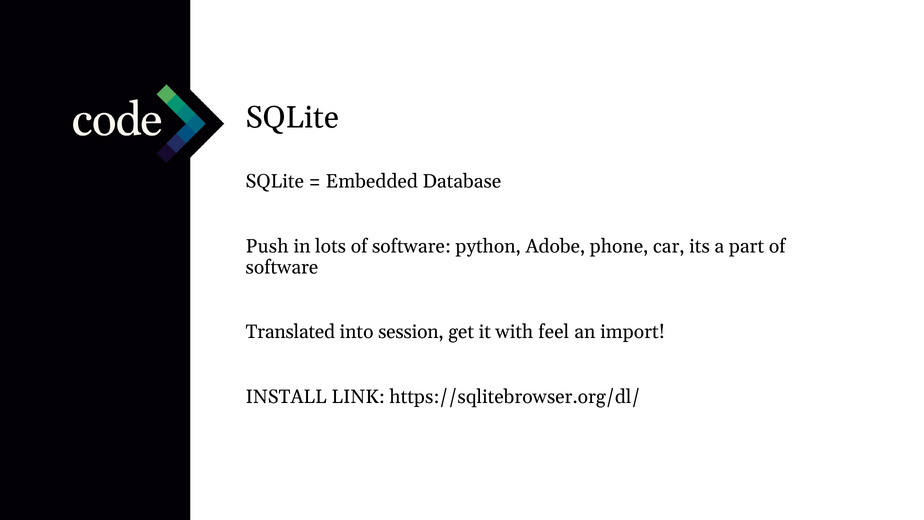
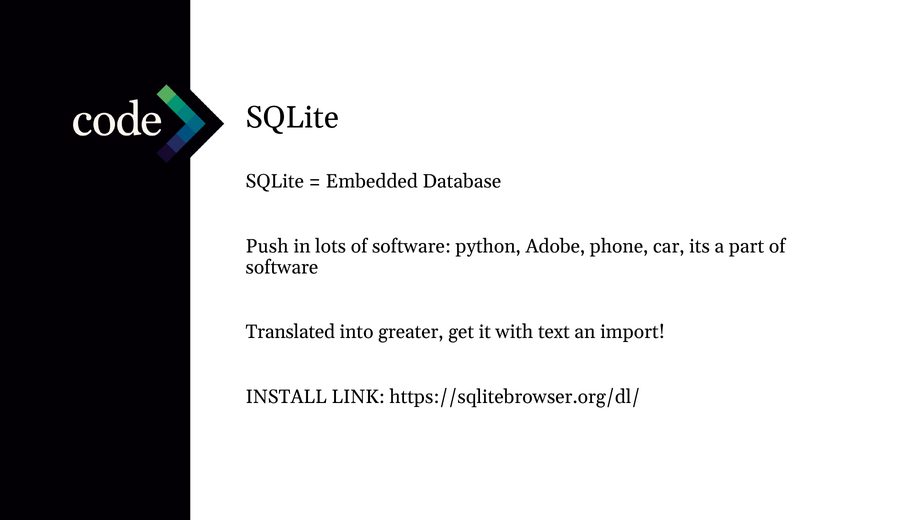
session: session -> greater
feel: feel -> text
